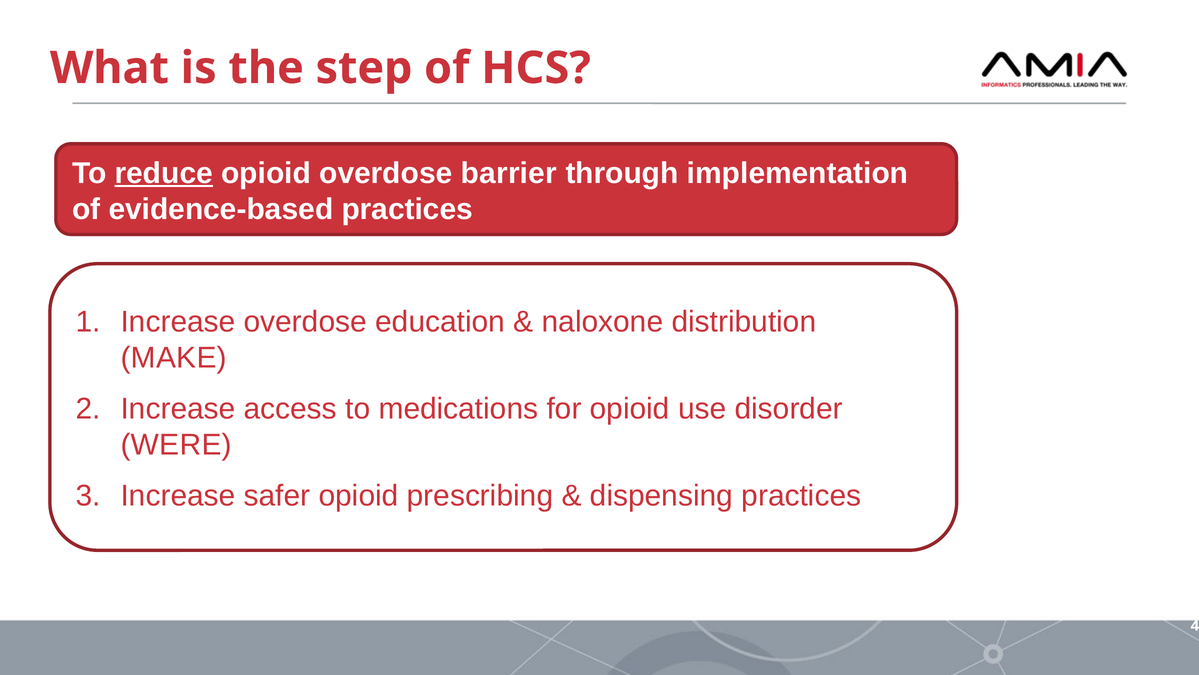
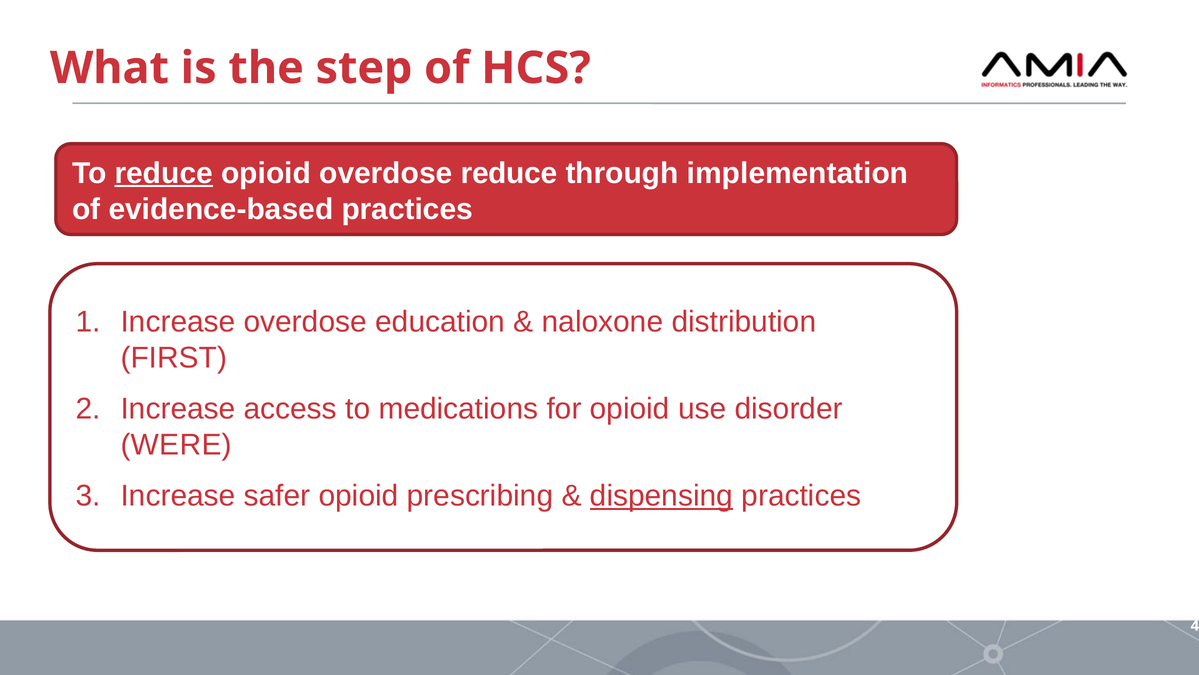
overdose barrier: barrier -> reduce
MAKE: MAKE -> FIRST
dispensing underline: none -> present
